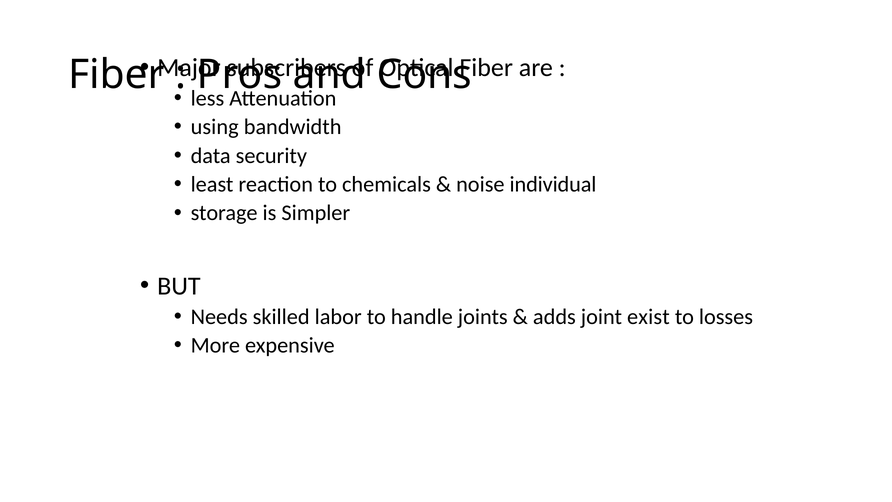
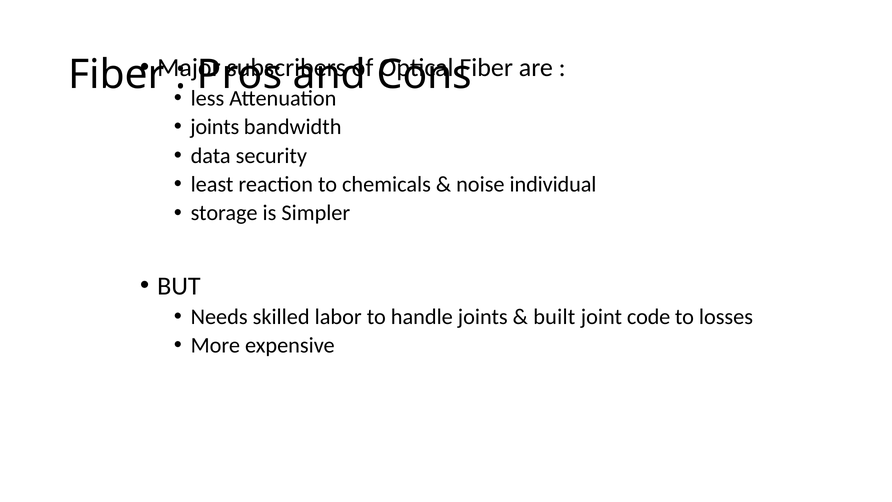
using at (215, 127): using -> joints
adds: adds -> built
exist: exist -> code
